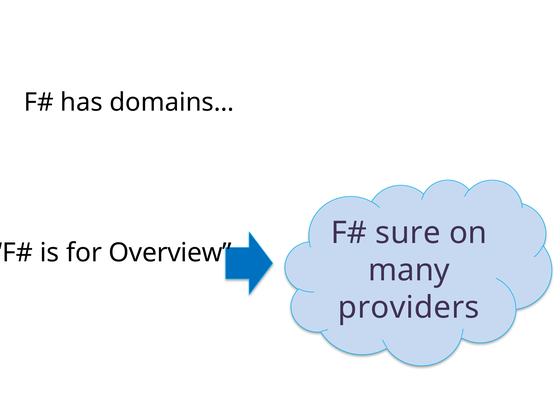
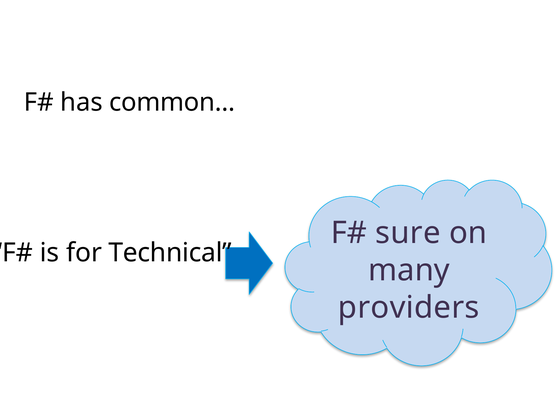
domains…: domains… -> common…
Overview: Overview -> Technical
